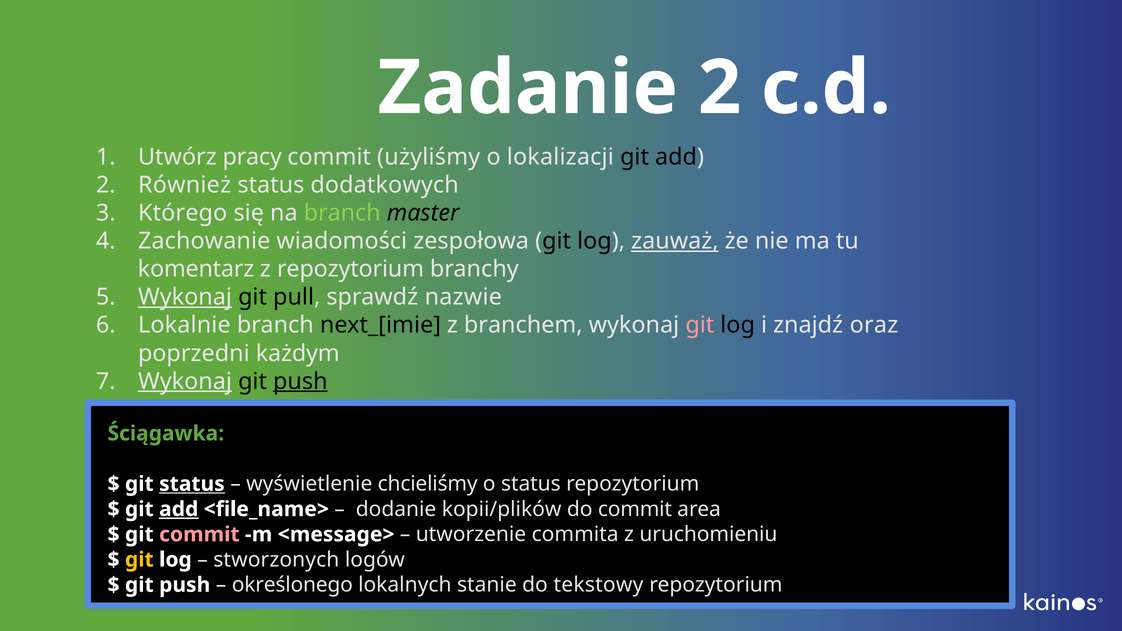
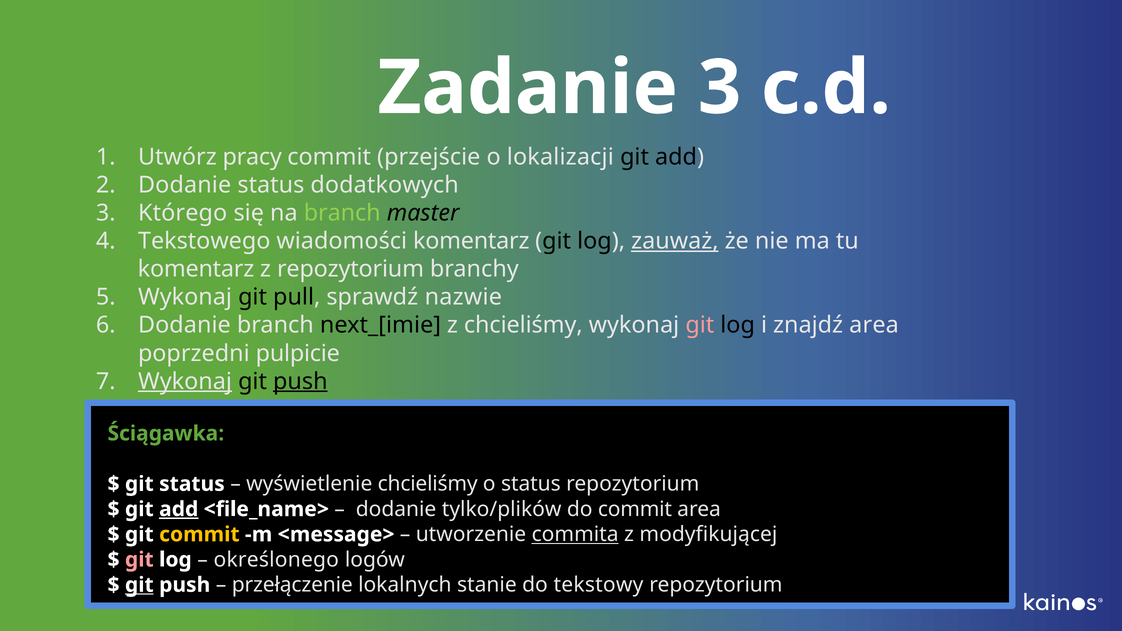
Zadanie 2: 2 -> 3
użyliśmy: użyliśmy -> przejście
Również at (185, 185): Również -> Dodanie
Zachowanie: Zachowanie -> Tekstowego
wiadomości zespołowa: zespołowa -> komentarz
Wykonaj at (185, 297) underline: present -> none
Lokalnie at (184, 325): Lokalnie -> Dodanie
z branchem: branchem -> chcieliśmy
znajdź oraz: oraz -> area
każdym: każdym -> pulpicie
status at (192, 484) underline: present -> none
kopii/plików: kopii/plików -> tylko/plików
commit at (199, 535) colour: pink -> yellow
commita underline: none -> present
uruchomieniu: uruchomieniu -> modyfikującej
git at (139, 560) colour: yellow -> pink
stworzonych: stworzonych -> określonego
git at (139, 585) underline: none -> present
określonego: określonego -> przełączenie
